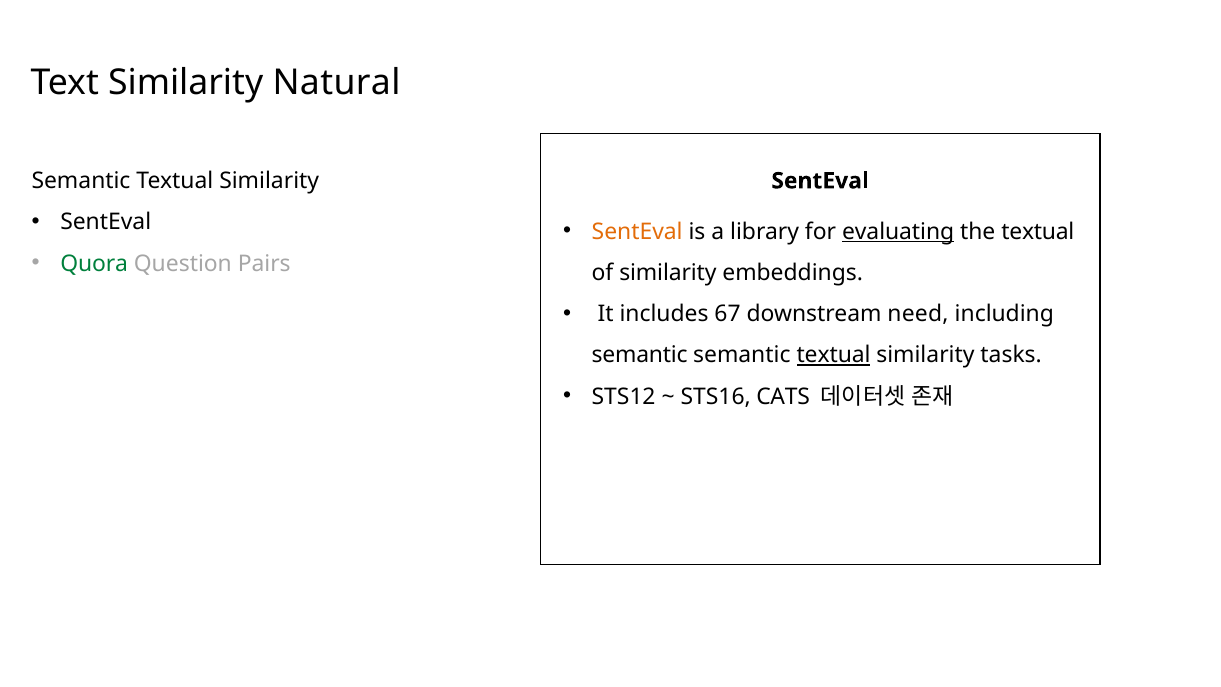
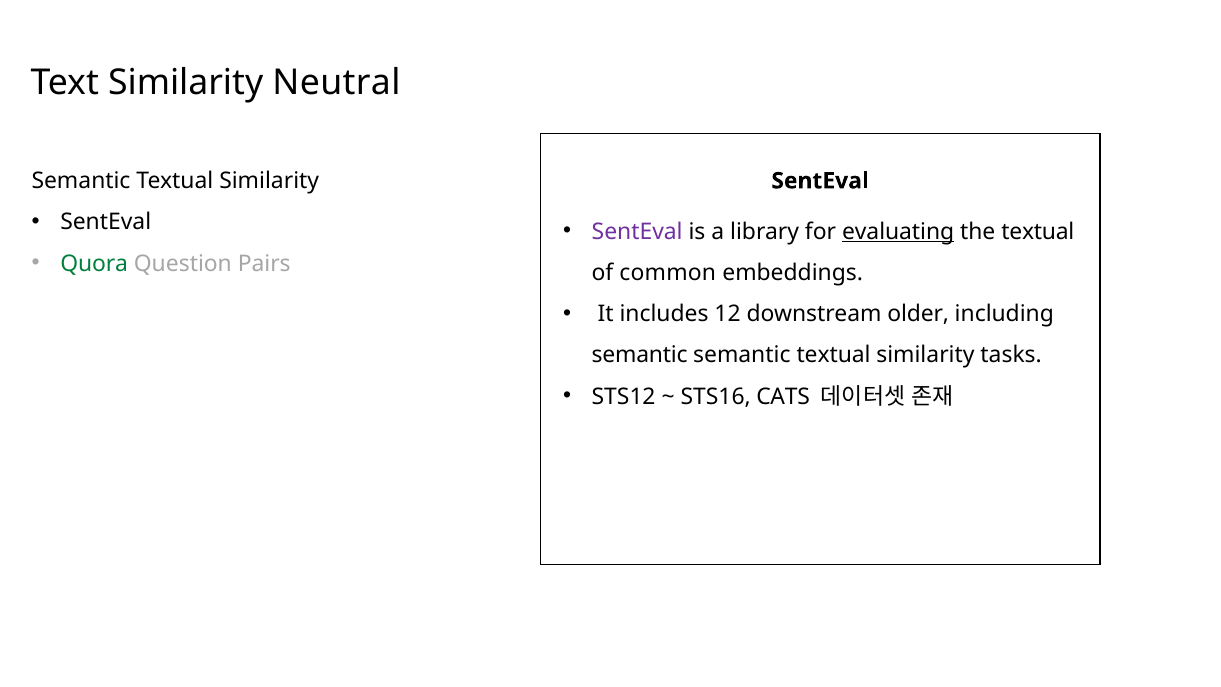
Natural: Natural -> Neutral
SentEval at (637, 232) colour: orange -> purple
of similarity: similarity -> common
67: 67 -> 12
need: need -> older
textual at (834, 355) underline: present -> none
